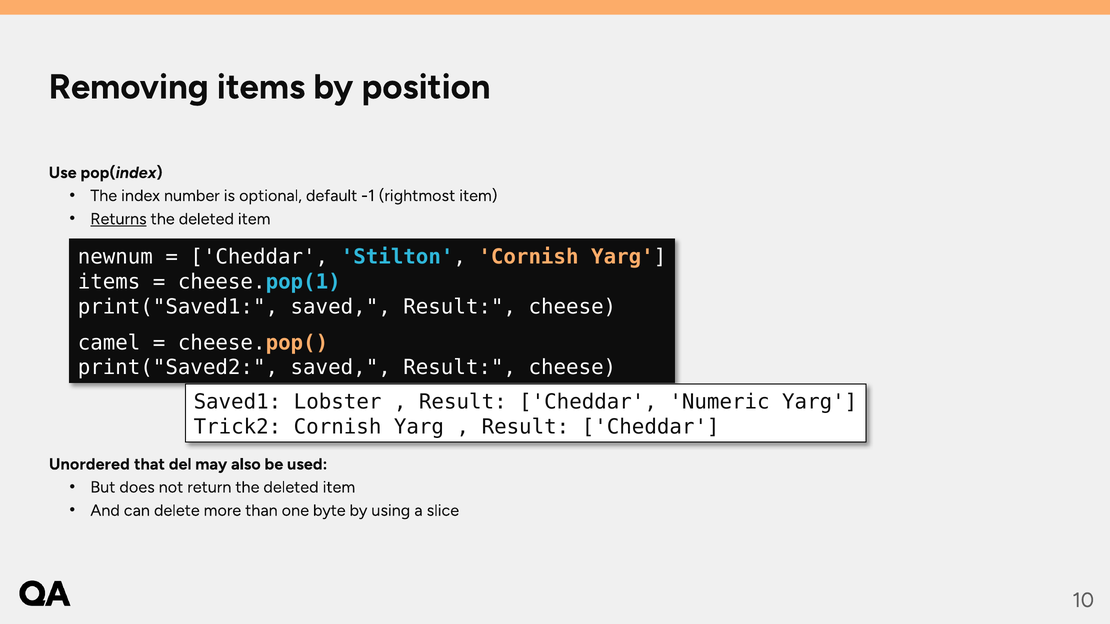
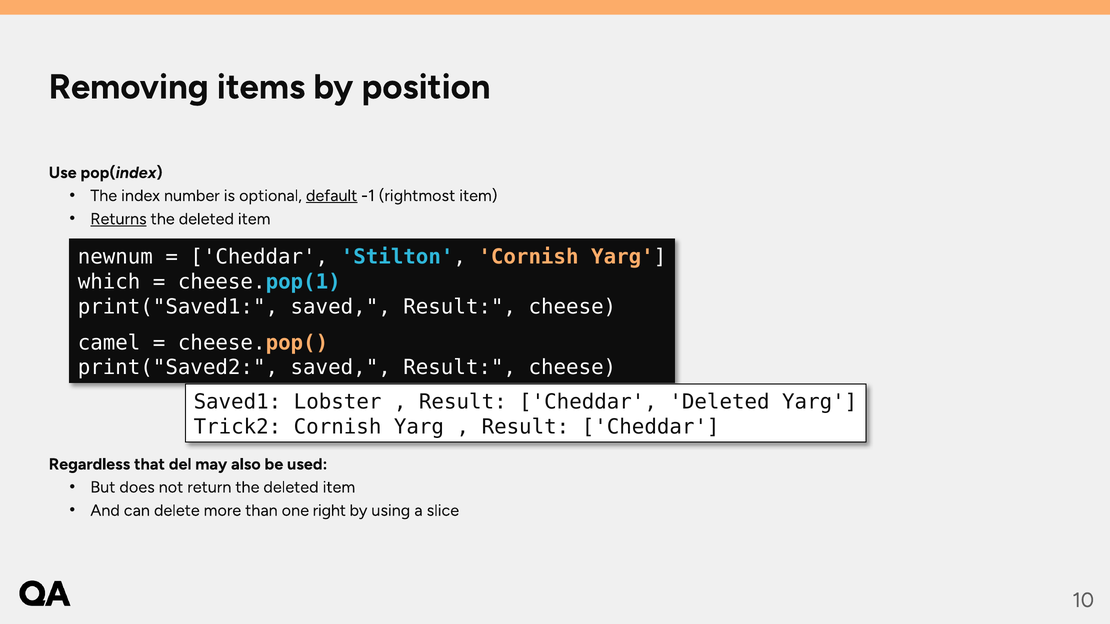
default underline: none -> present
items at (109, 282): items -> which
Cheddar Numeric: Numeric -> Deleted
Unordered: Unordered -> Regardless
byte: byte -> right
